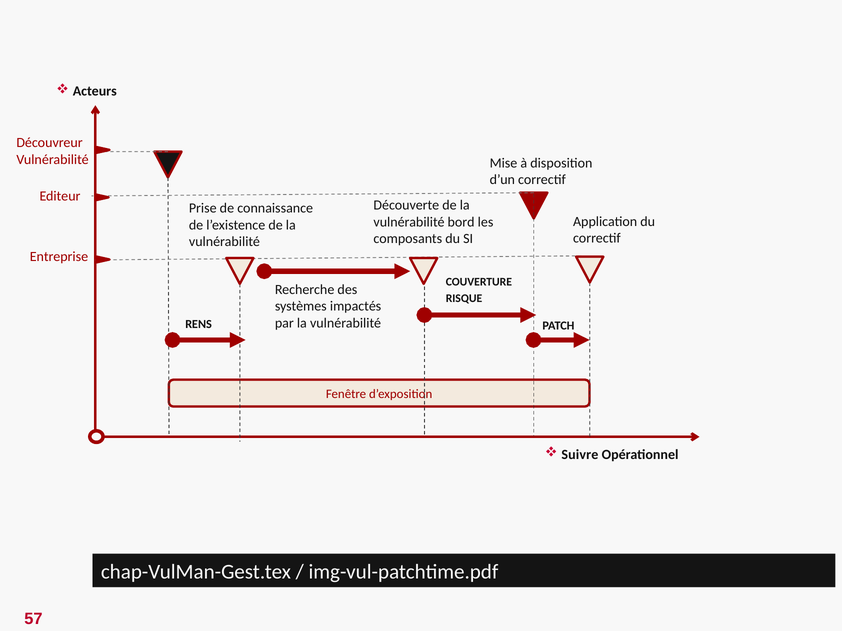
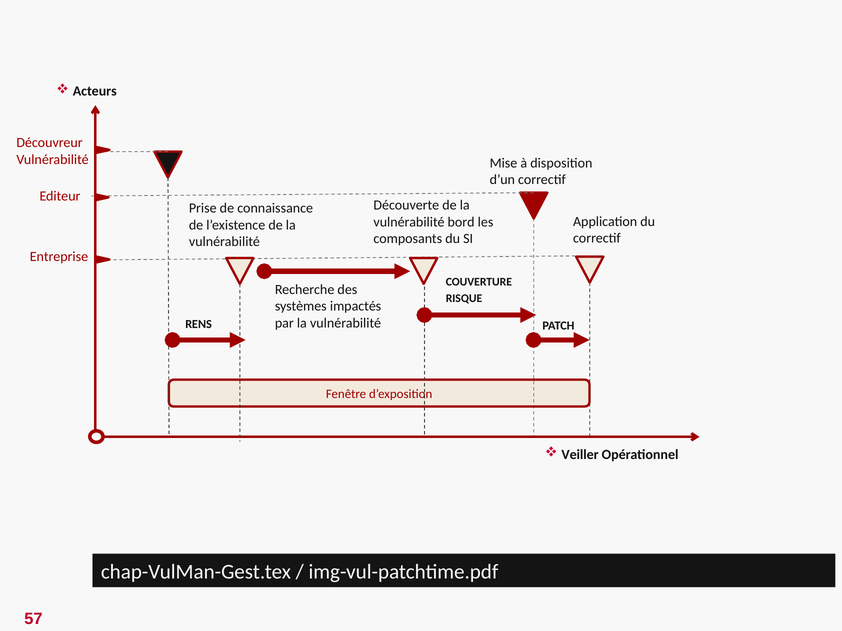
Suivre: Suivre -> Veiller
